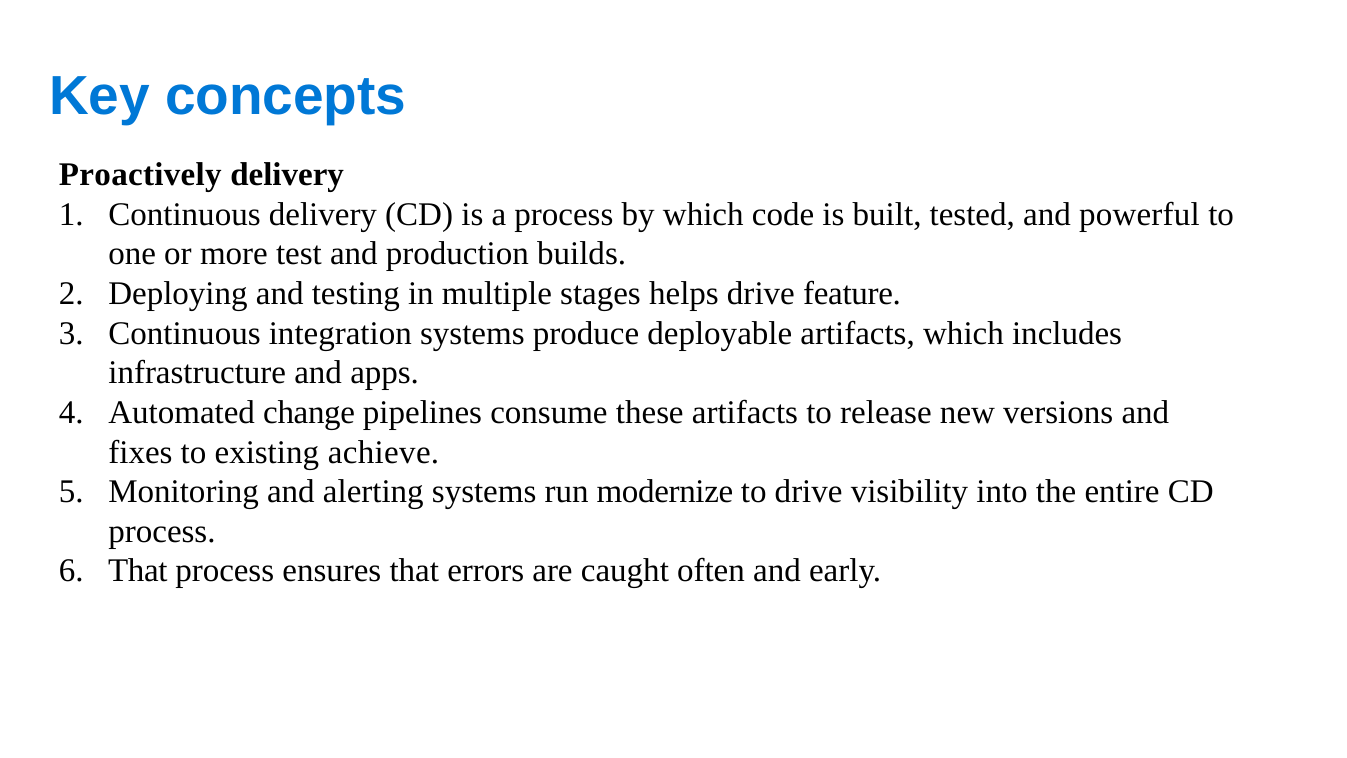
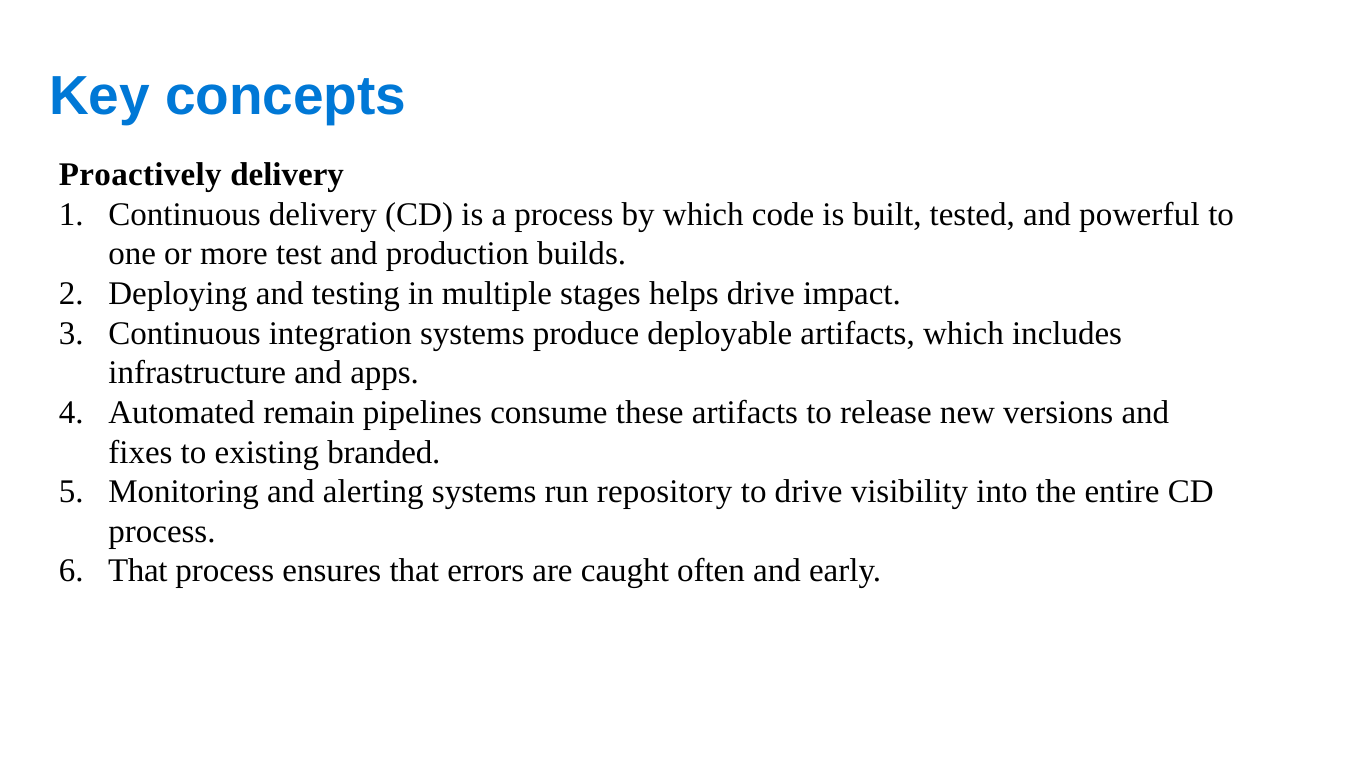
feature: feature -> impact
change: change -> remain
achieve: achieve -> branded
modernize: modernize -> repository
